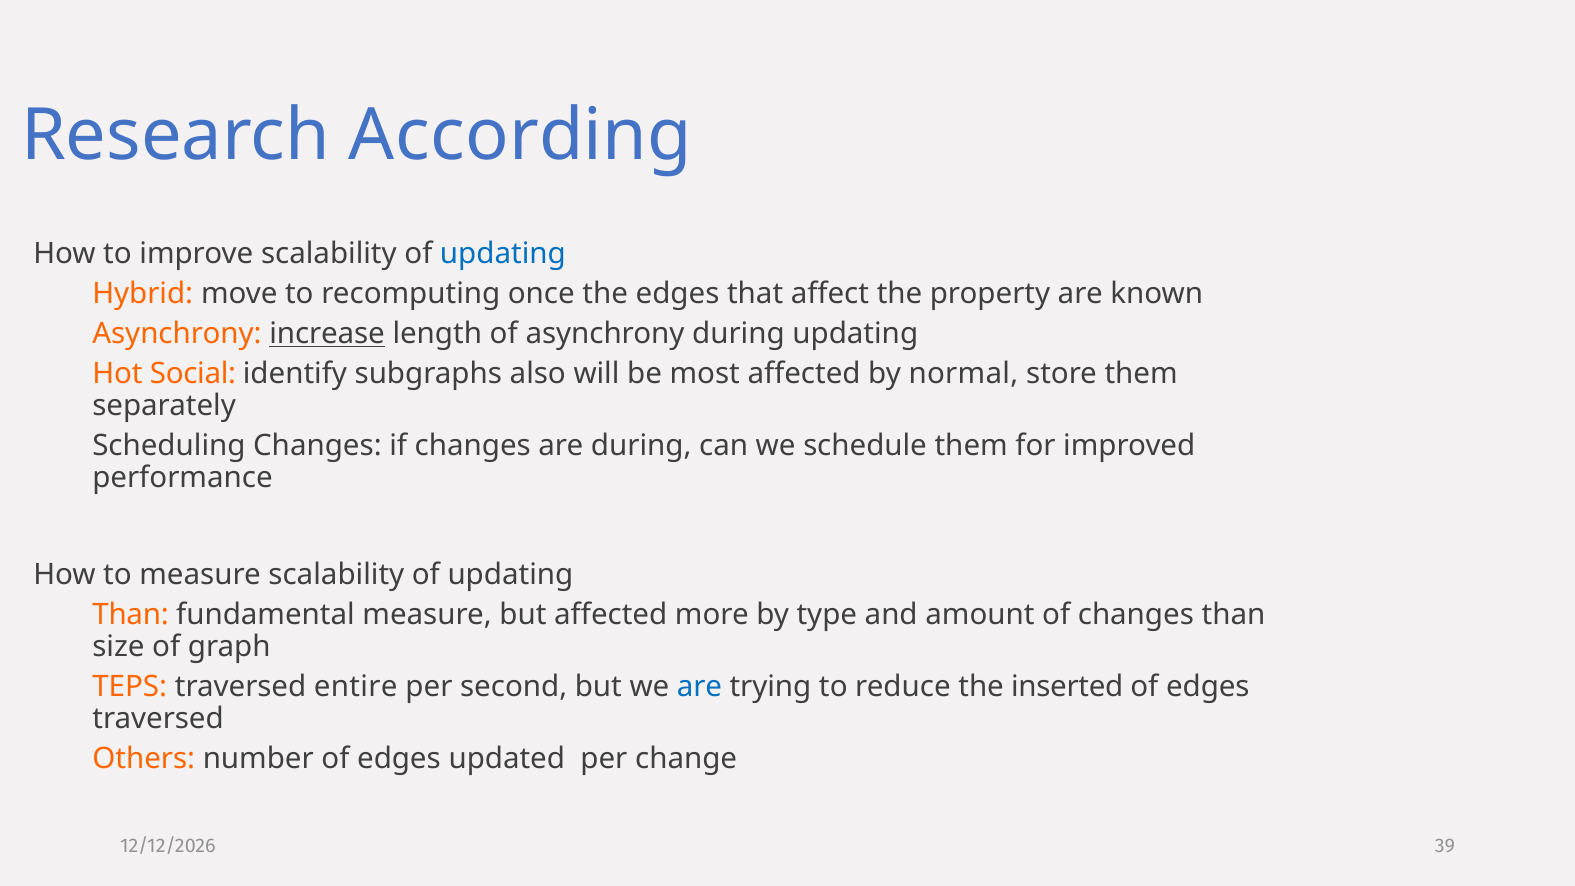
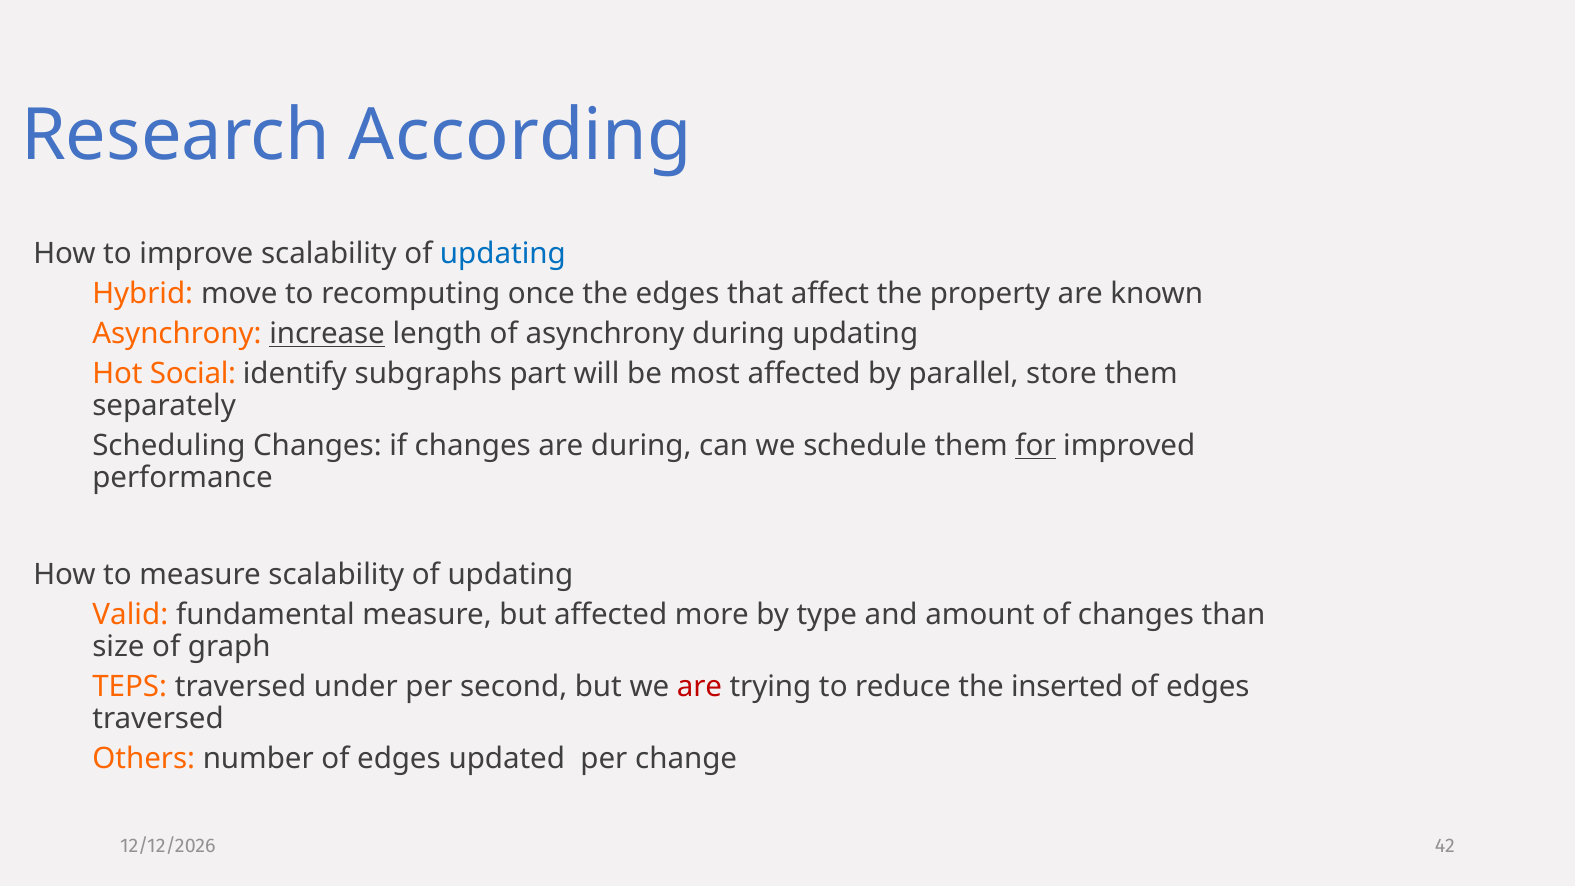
also: also -> part
normal: normal -> parallel
for underline: none -> present
Than at (131, 614): Than -> Valid
entire: entire -> under
are at (699, 686) colour: blue -> red
39: 39 -> 42
